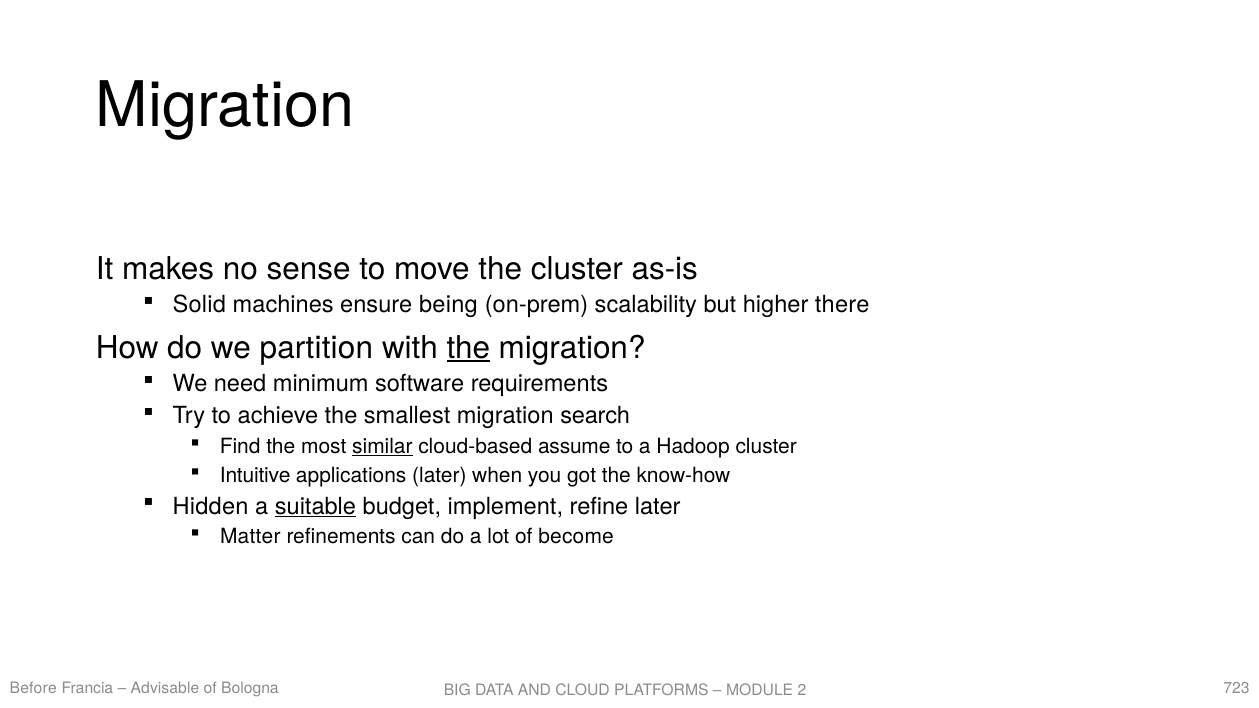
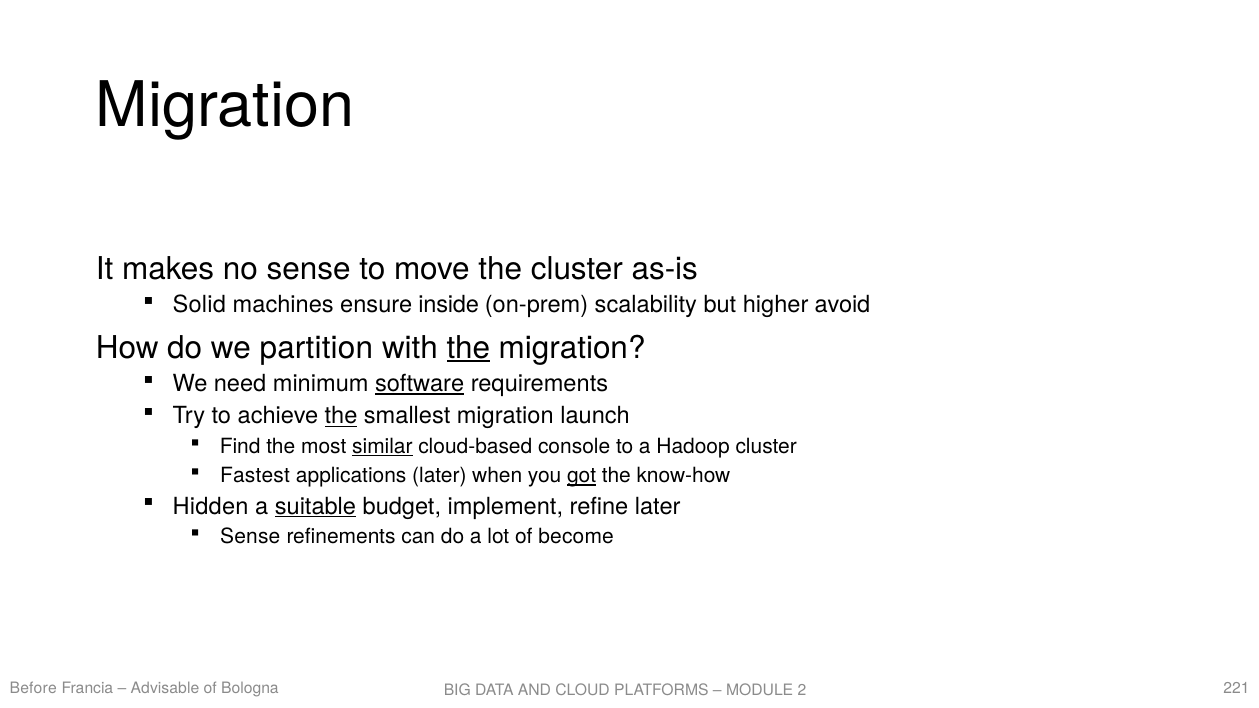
being: being -> inside
there: there -> avoid
software underline: none -> present
the at (341, 416) underline: none -> present
search: search -> launch
assume: assume -> console
Intuitive: Intuitive -> Fastest
got underline: none -> present
Matter at (250, 537): Matter -> Sense
723: 723 -> 221
